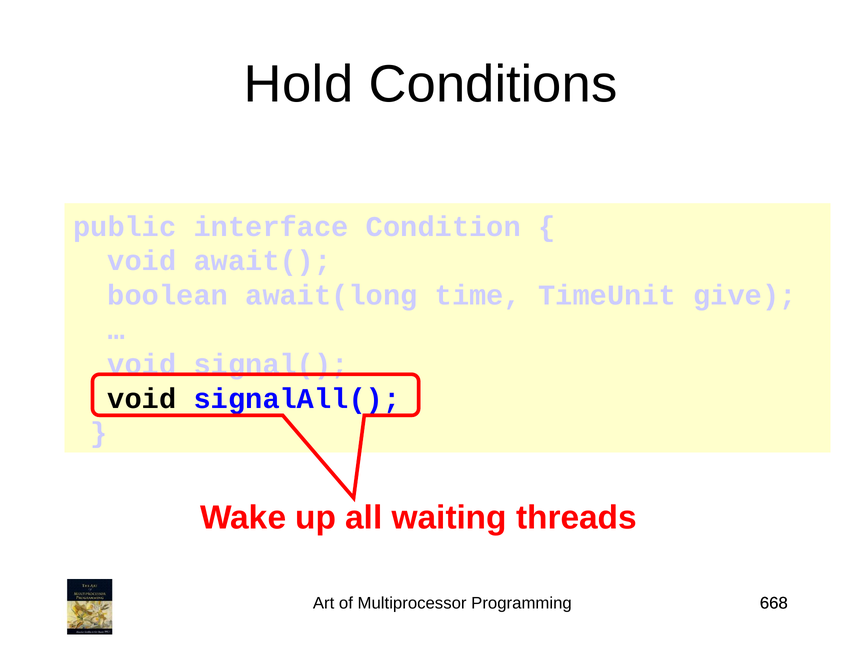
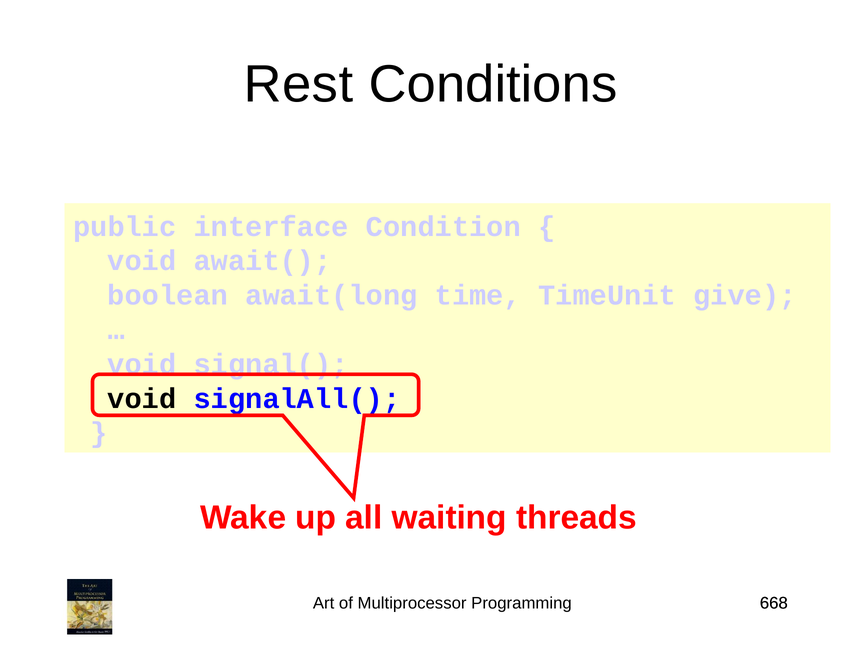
Hold: Hold -> Rest
